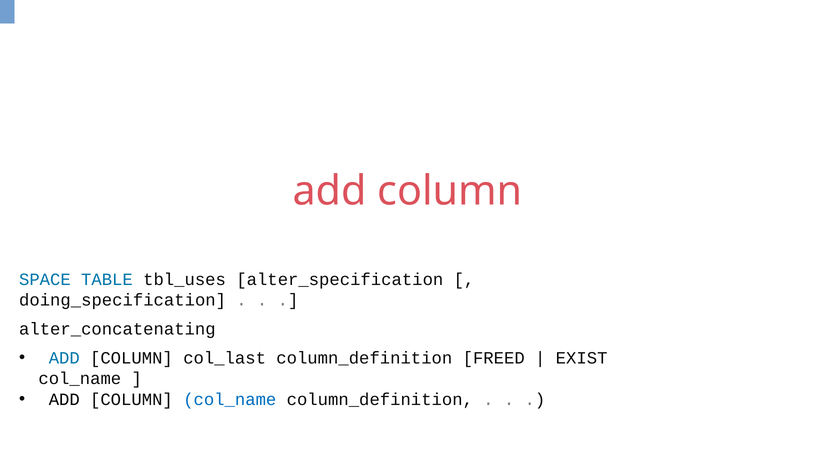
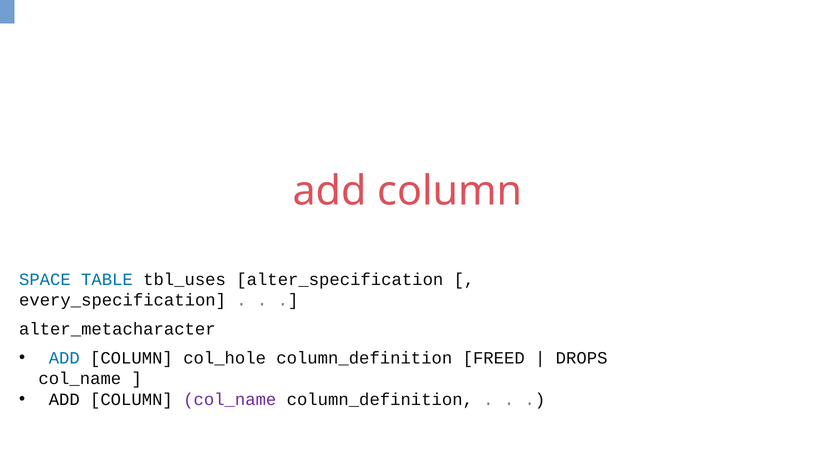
doing_specification: doing_specification -> every_specification
alter_concatenating: alter_concatenating -> alter_metacharacter
col_last: col_last -> col_hole
EXIST: EXIST -> DROPS
col_name at (230, 399) colour: blue -> purple
